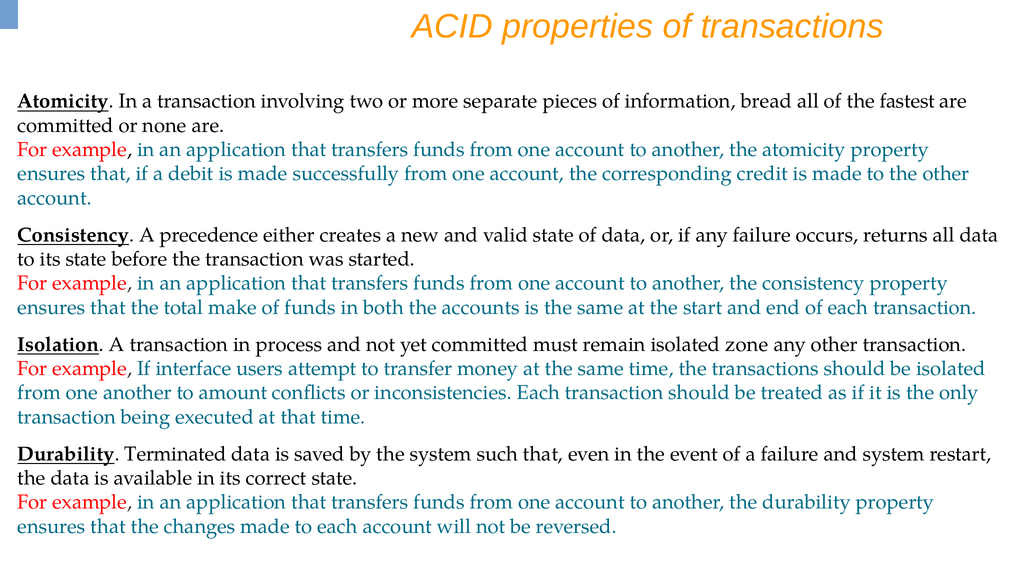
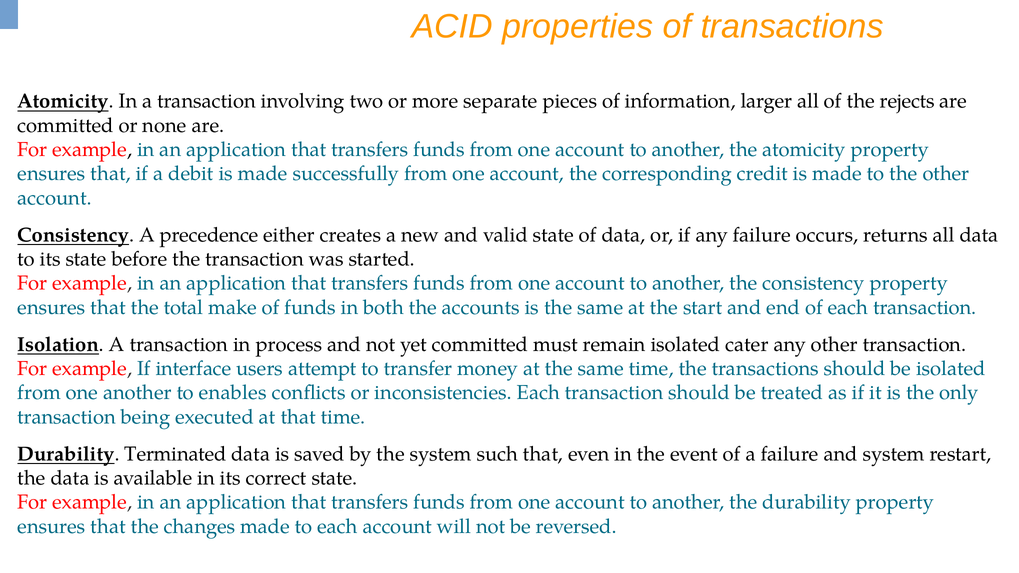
bread: bread -> larger
fastest: fastest -> rejects
zone: zone -> cater
amount: amount -> enables
